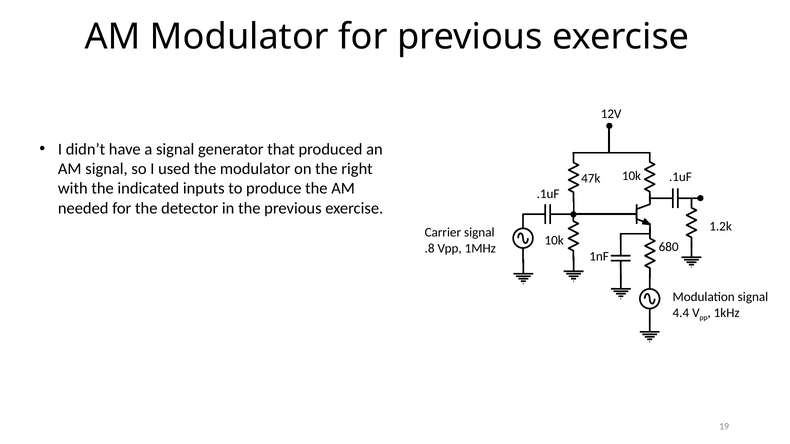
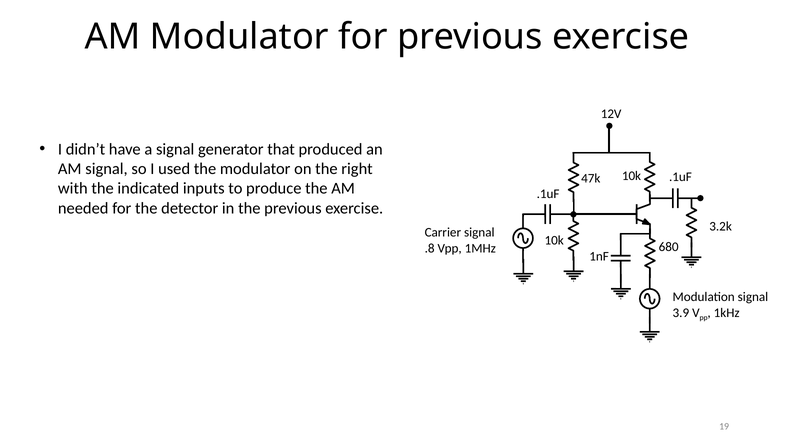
1.2k: 1.2k -> 3.2k
4.4: 4.4 -> 3.9
